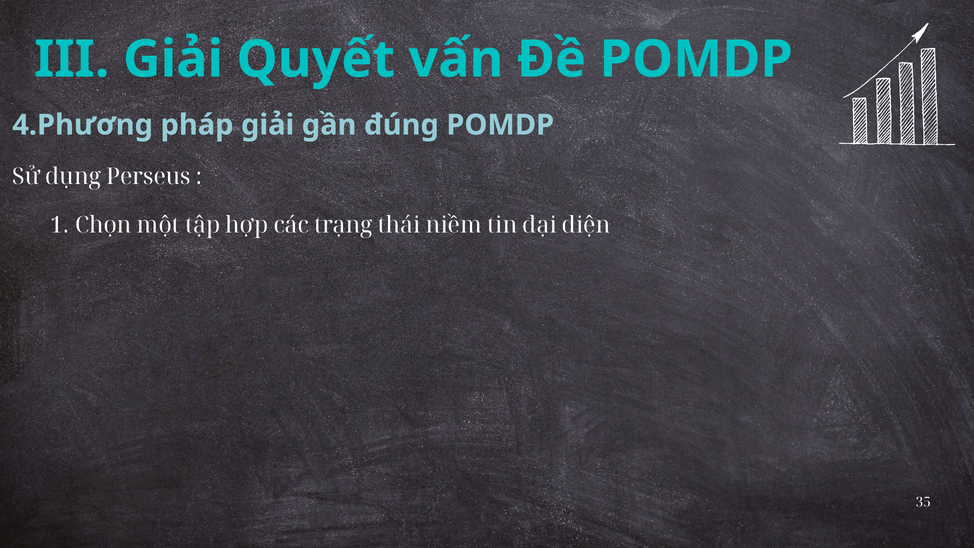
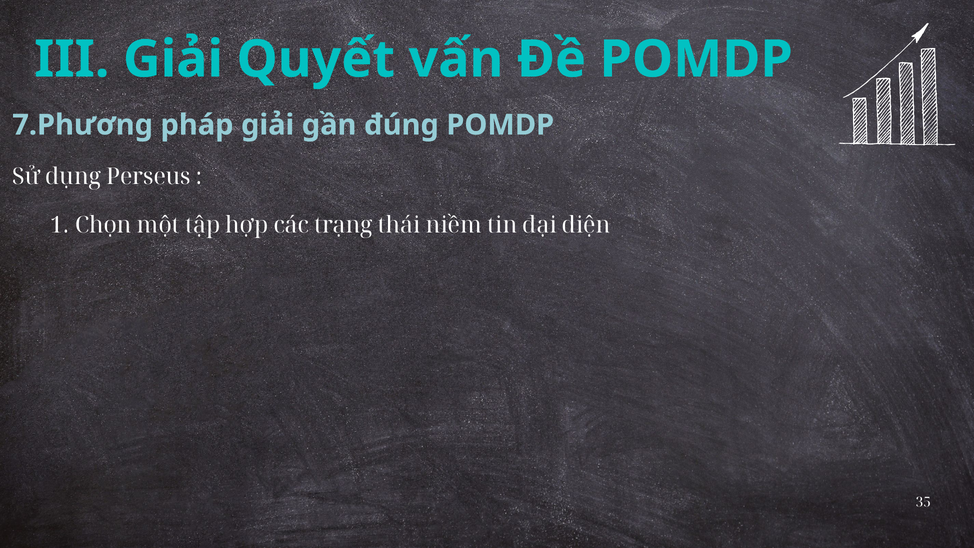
4.Phương: 4.Phương -> 7.Phương
